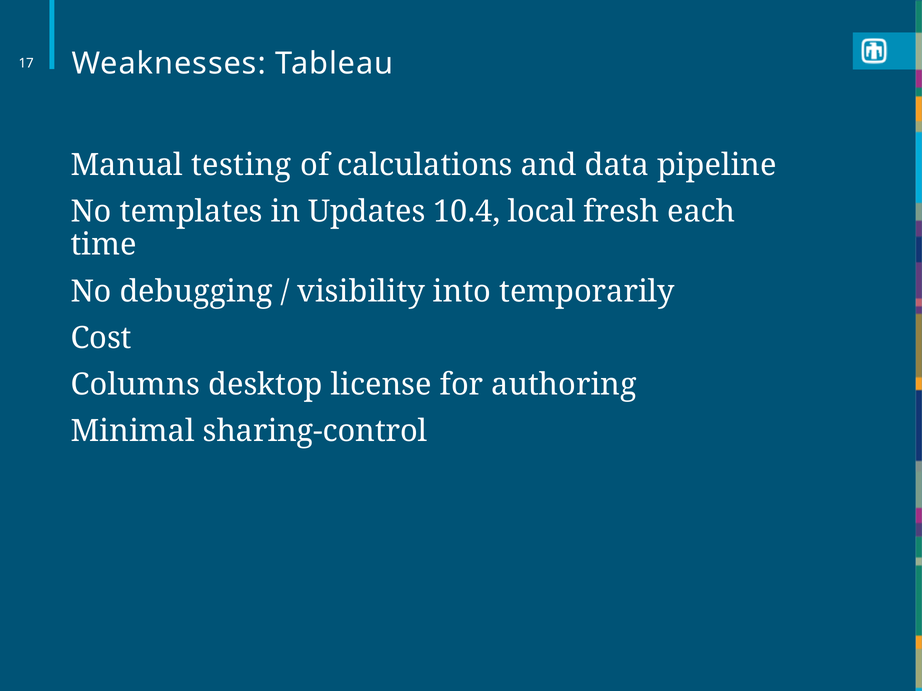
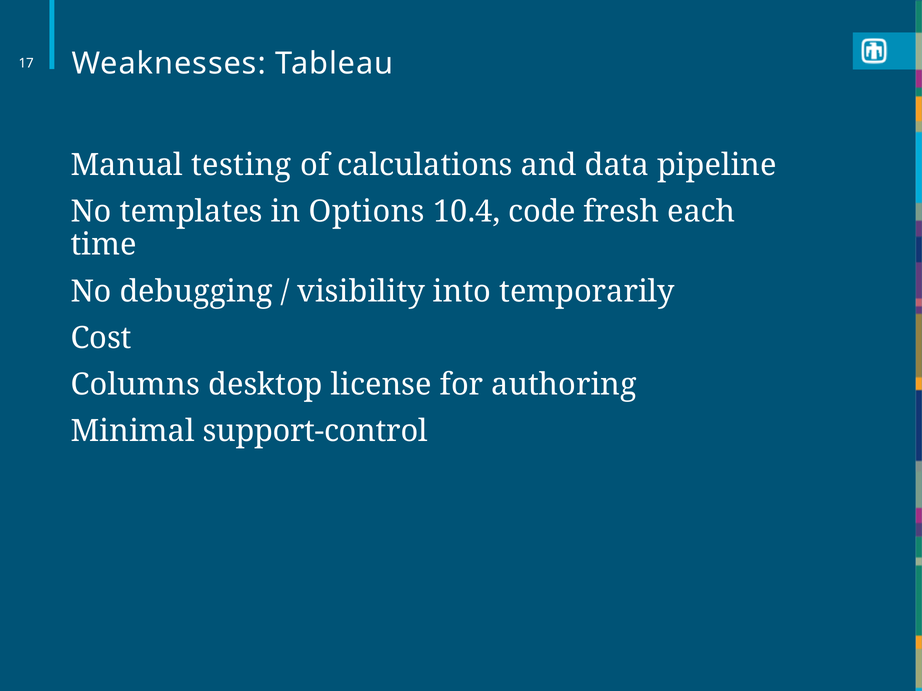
Updates: Updates -> Options
local: local -> code
sharing-control: sharing-control -> support-control
